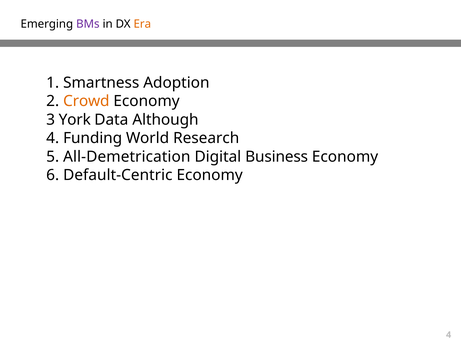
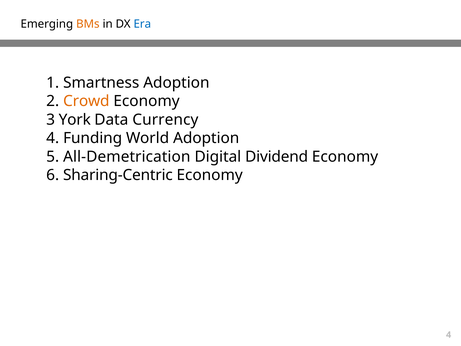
BMs colour: purple -> orange
Era colour: orange -> blue
Although: Although -> Currency
World Research: Research -> Adoption
Business: Business -> Dividend
Default-Centric: Default-Centric -> Sharing-Centric
